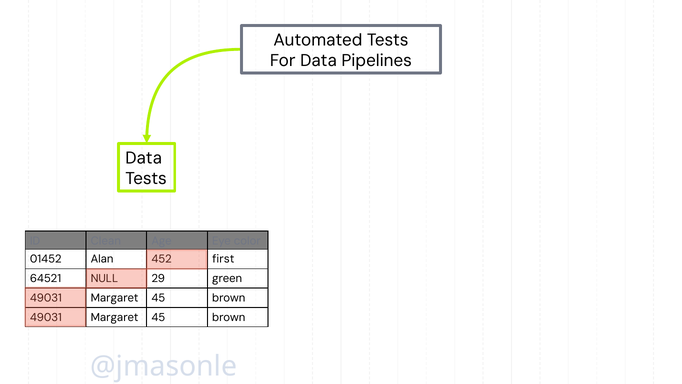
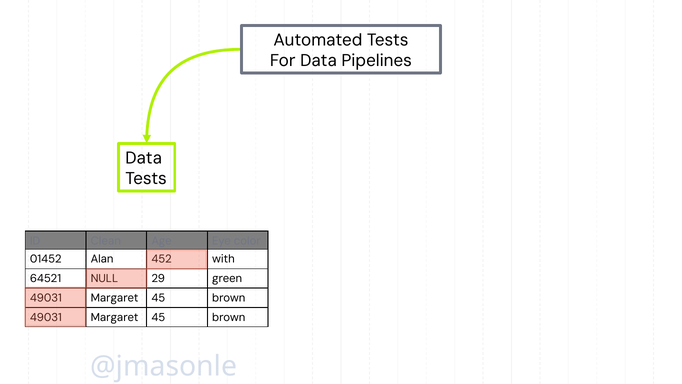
first: first -> with
